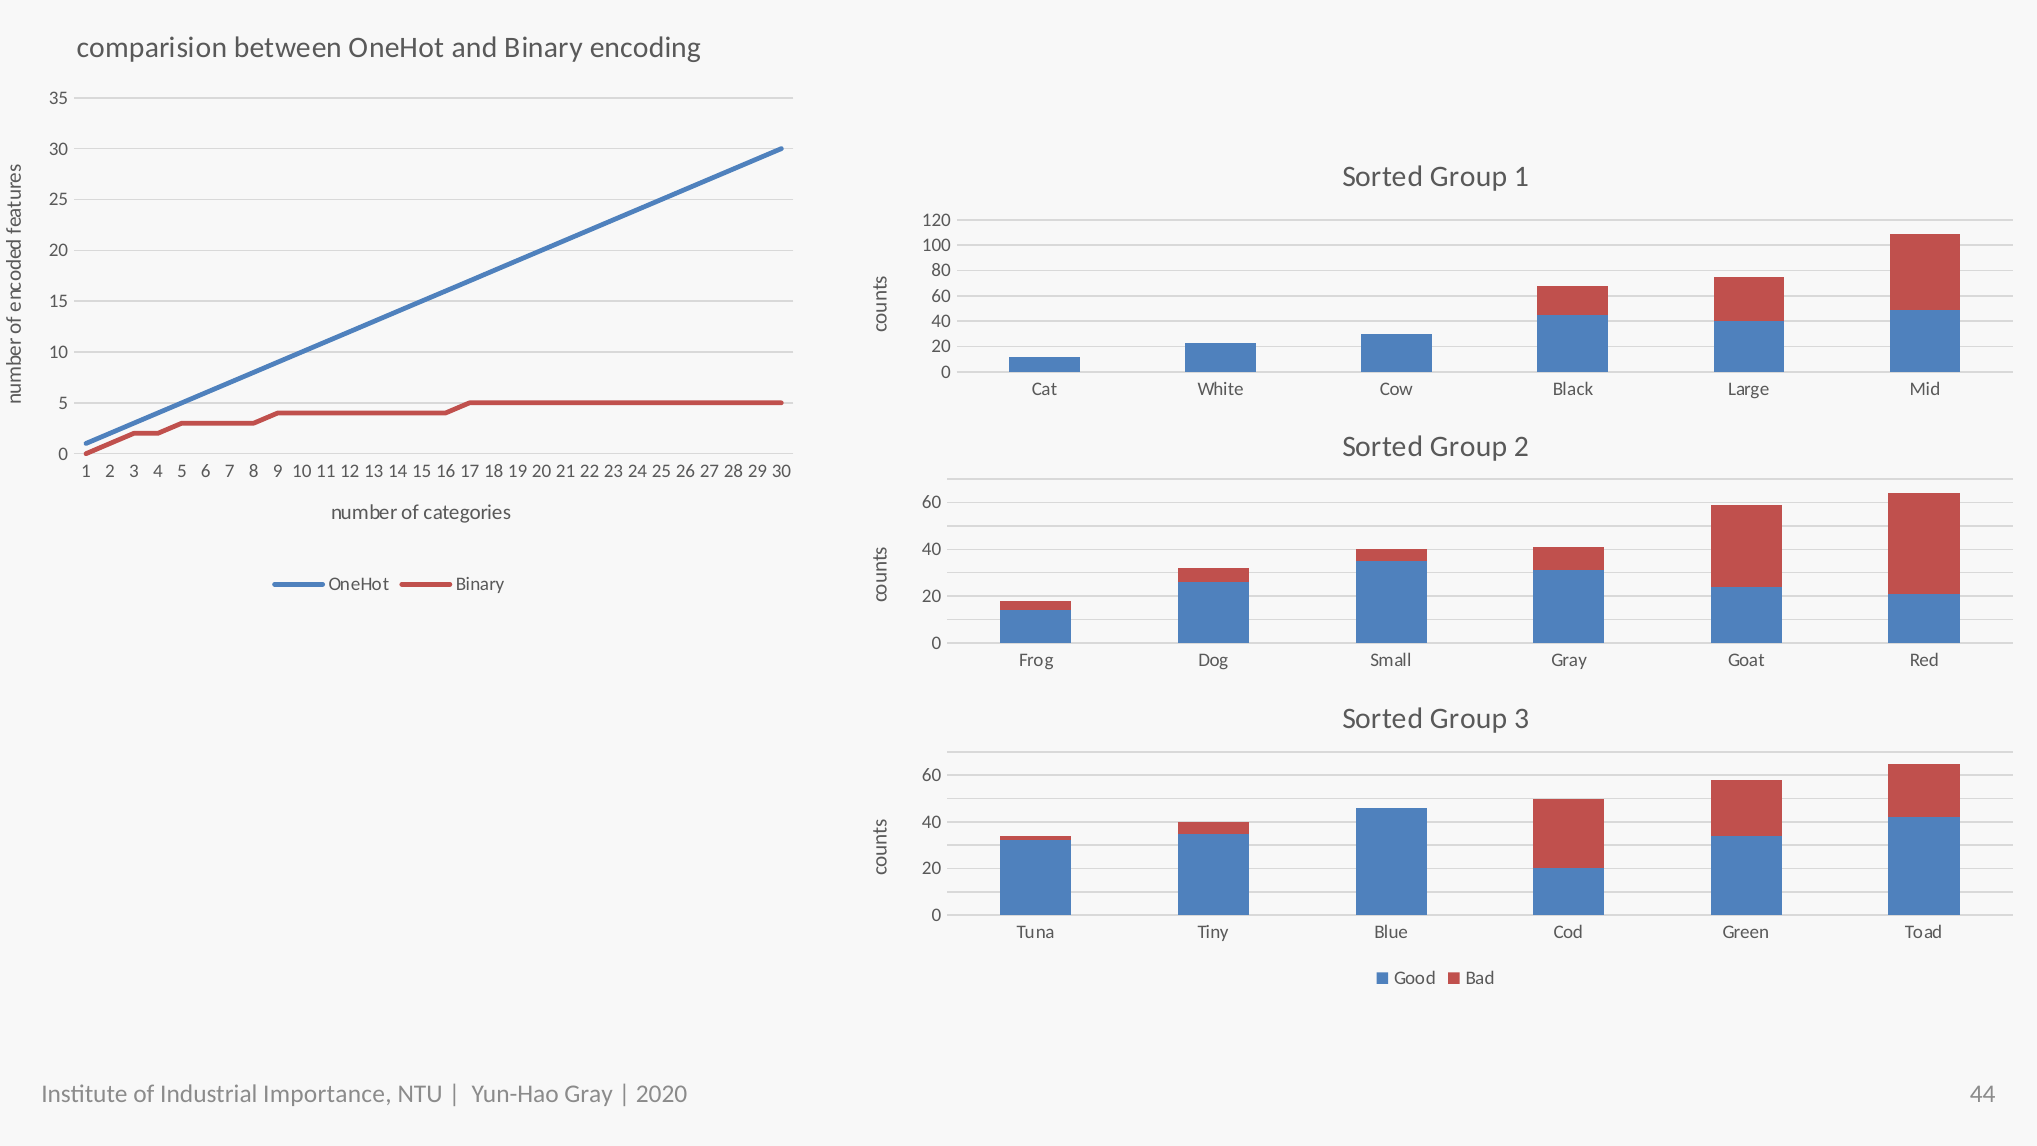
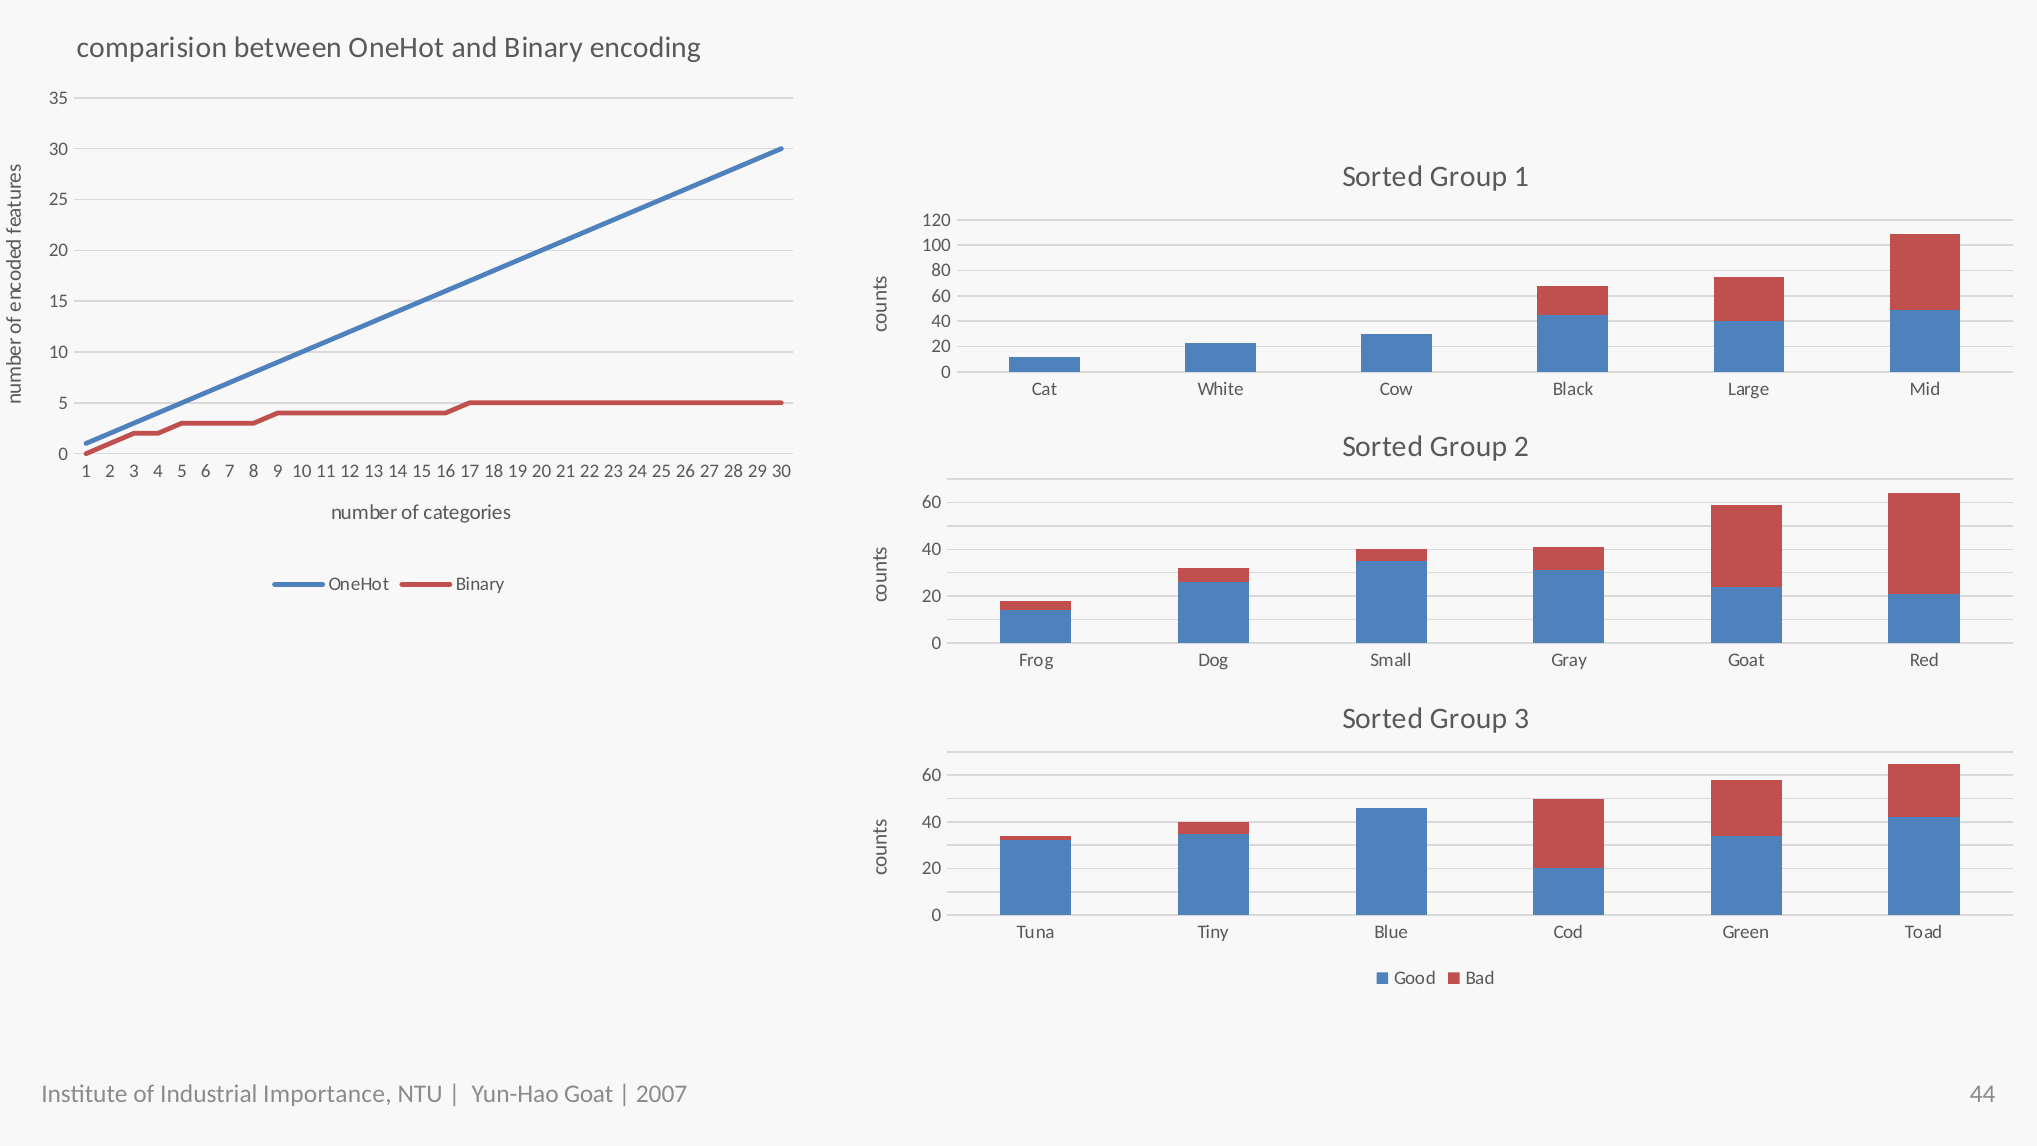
Yun-Hao Gray: Gray -> Goat
2020: 2020 -> 2007
